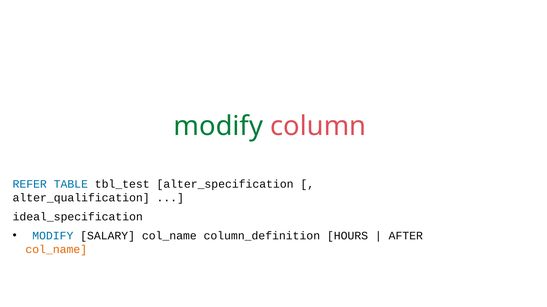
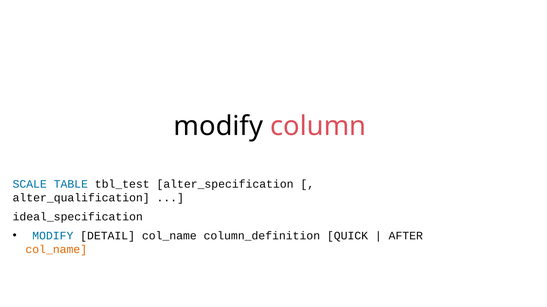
modify at (218, 126) colour: green -> black
REFER: REFER -> SCALE
SALARY: SALARY -> DETAIL
HOURS: HOURS -> QUICK
